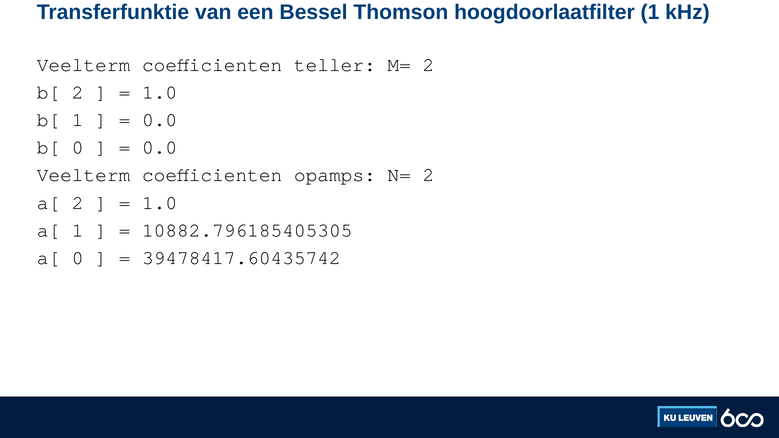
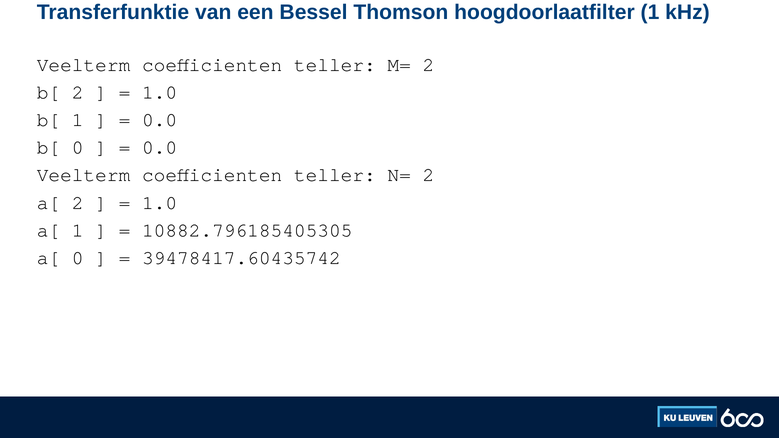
opamps at (335, 175): opamps -> teller
